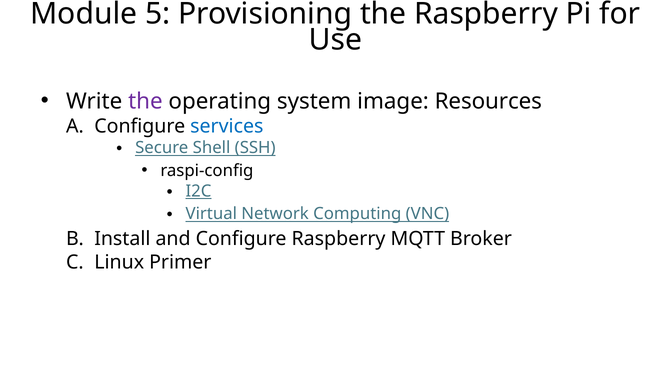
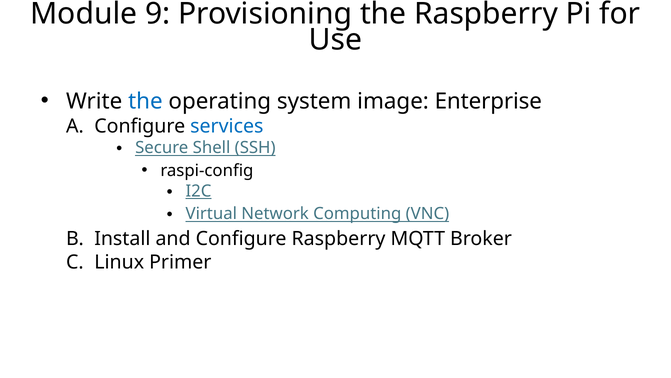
5: 5 -> 9
the at (145, 101) colour: purple -> blue
Resources: Resources -> Enterprise
